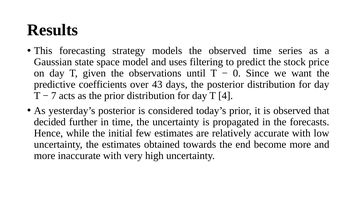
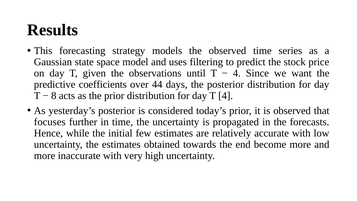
0 at (237, 73): 0 -> 4
43: 43 -> 44
7: 7 -> 8
decided: decided -> focuses
